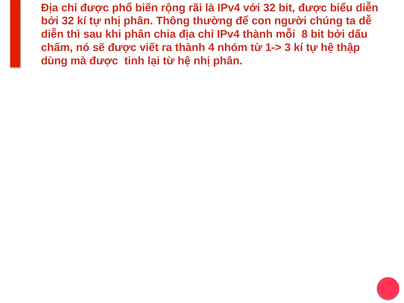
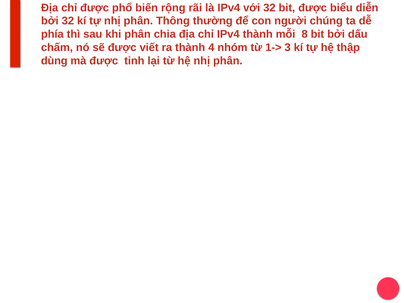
diễn at (52, 34): diễn -> phía
